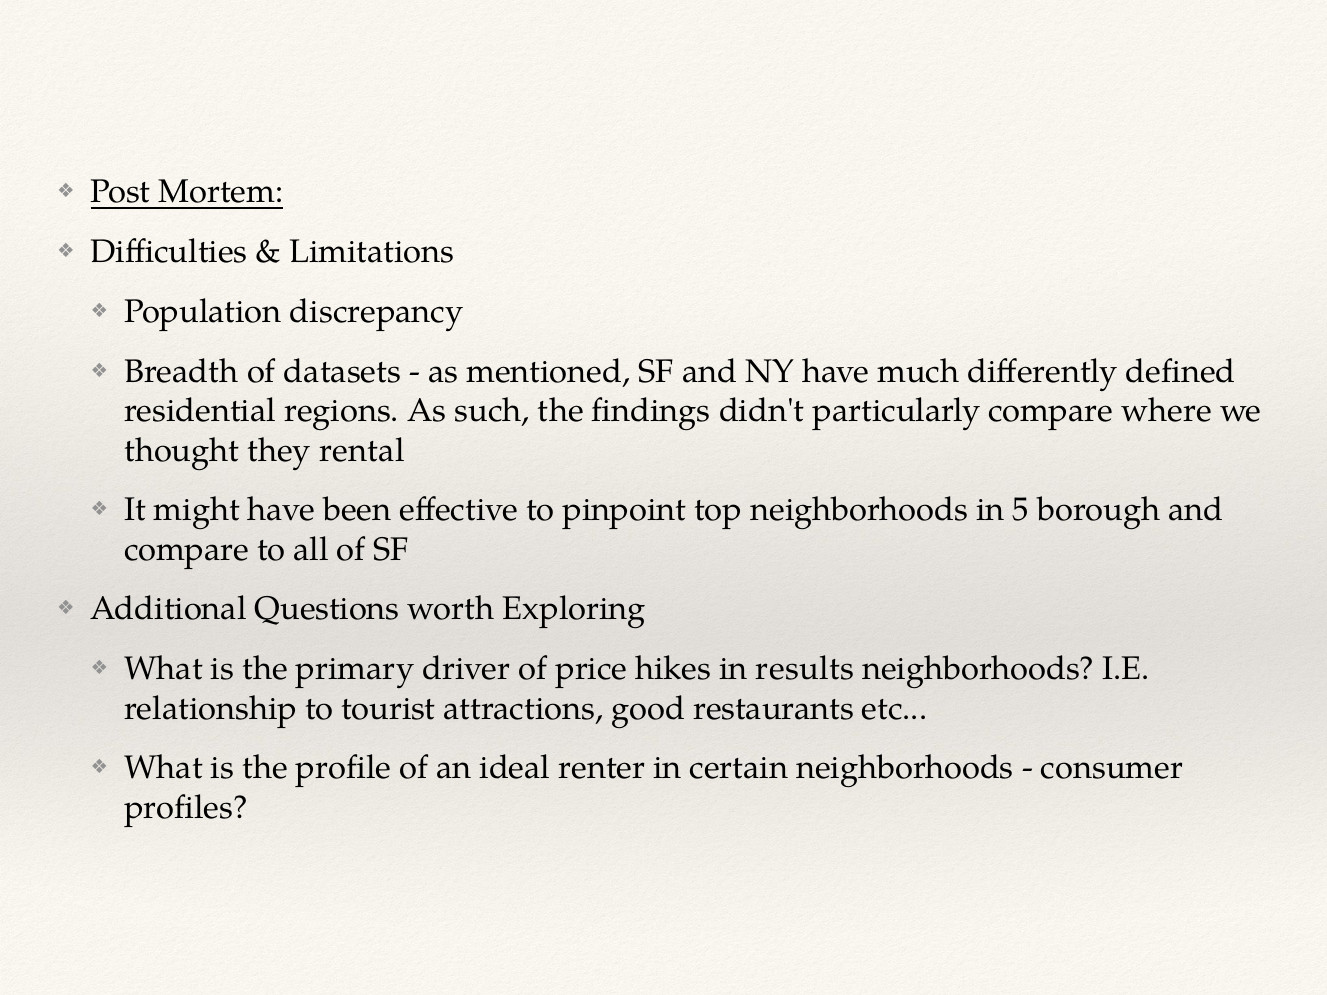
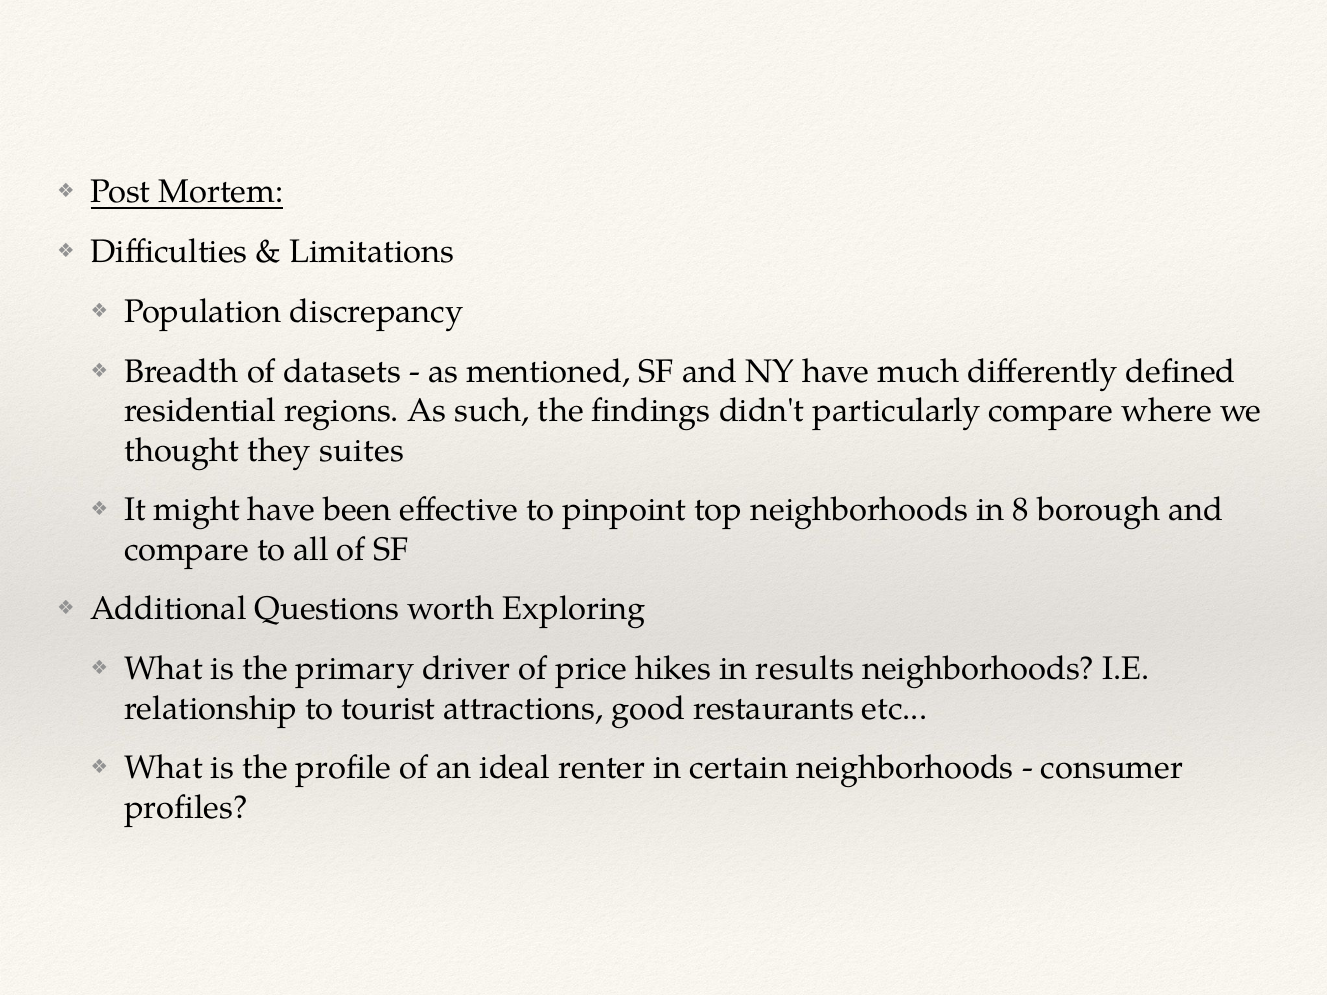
rental: rental -> suites
5: 5 -> 8
